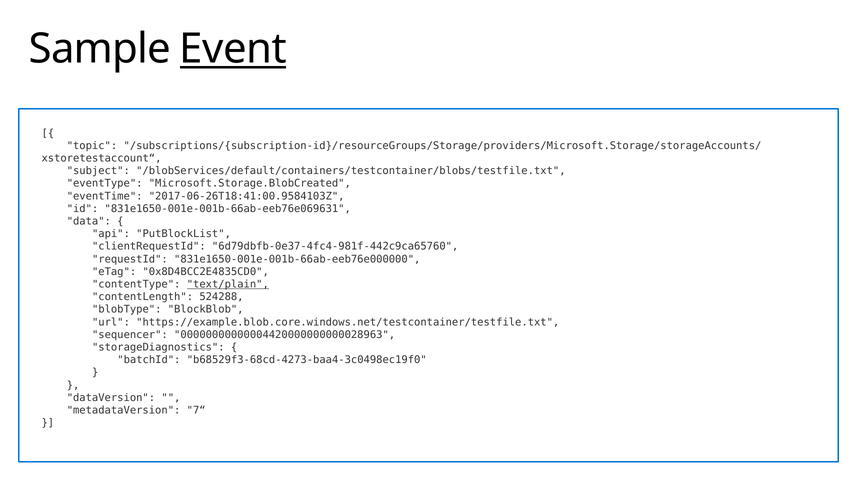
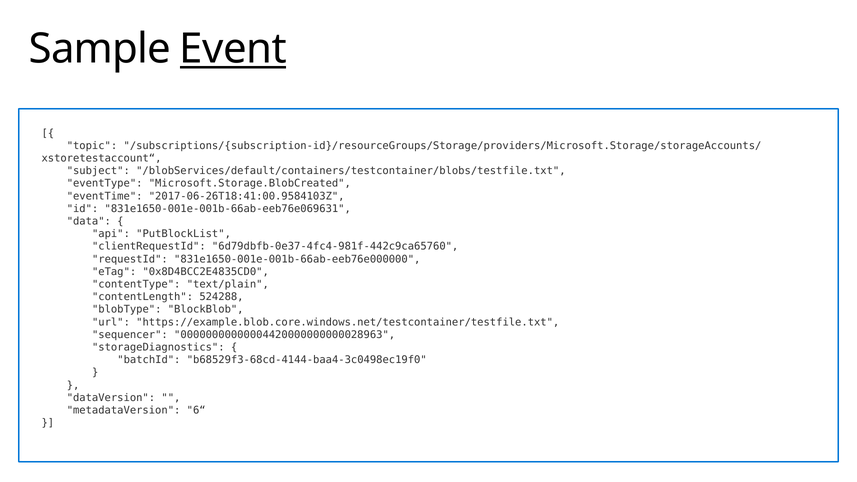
text/plain underline: present -> none
b68529f3-68cd-4273-baa4-3c0498ec19f0: b68529f3-68cd-4273-baa4-3c0498ec19f0 -> b68529f3-68cd-4144-baa4-3c0498ec19f0
7“: 7“ -> 6“
